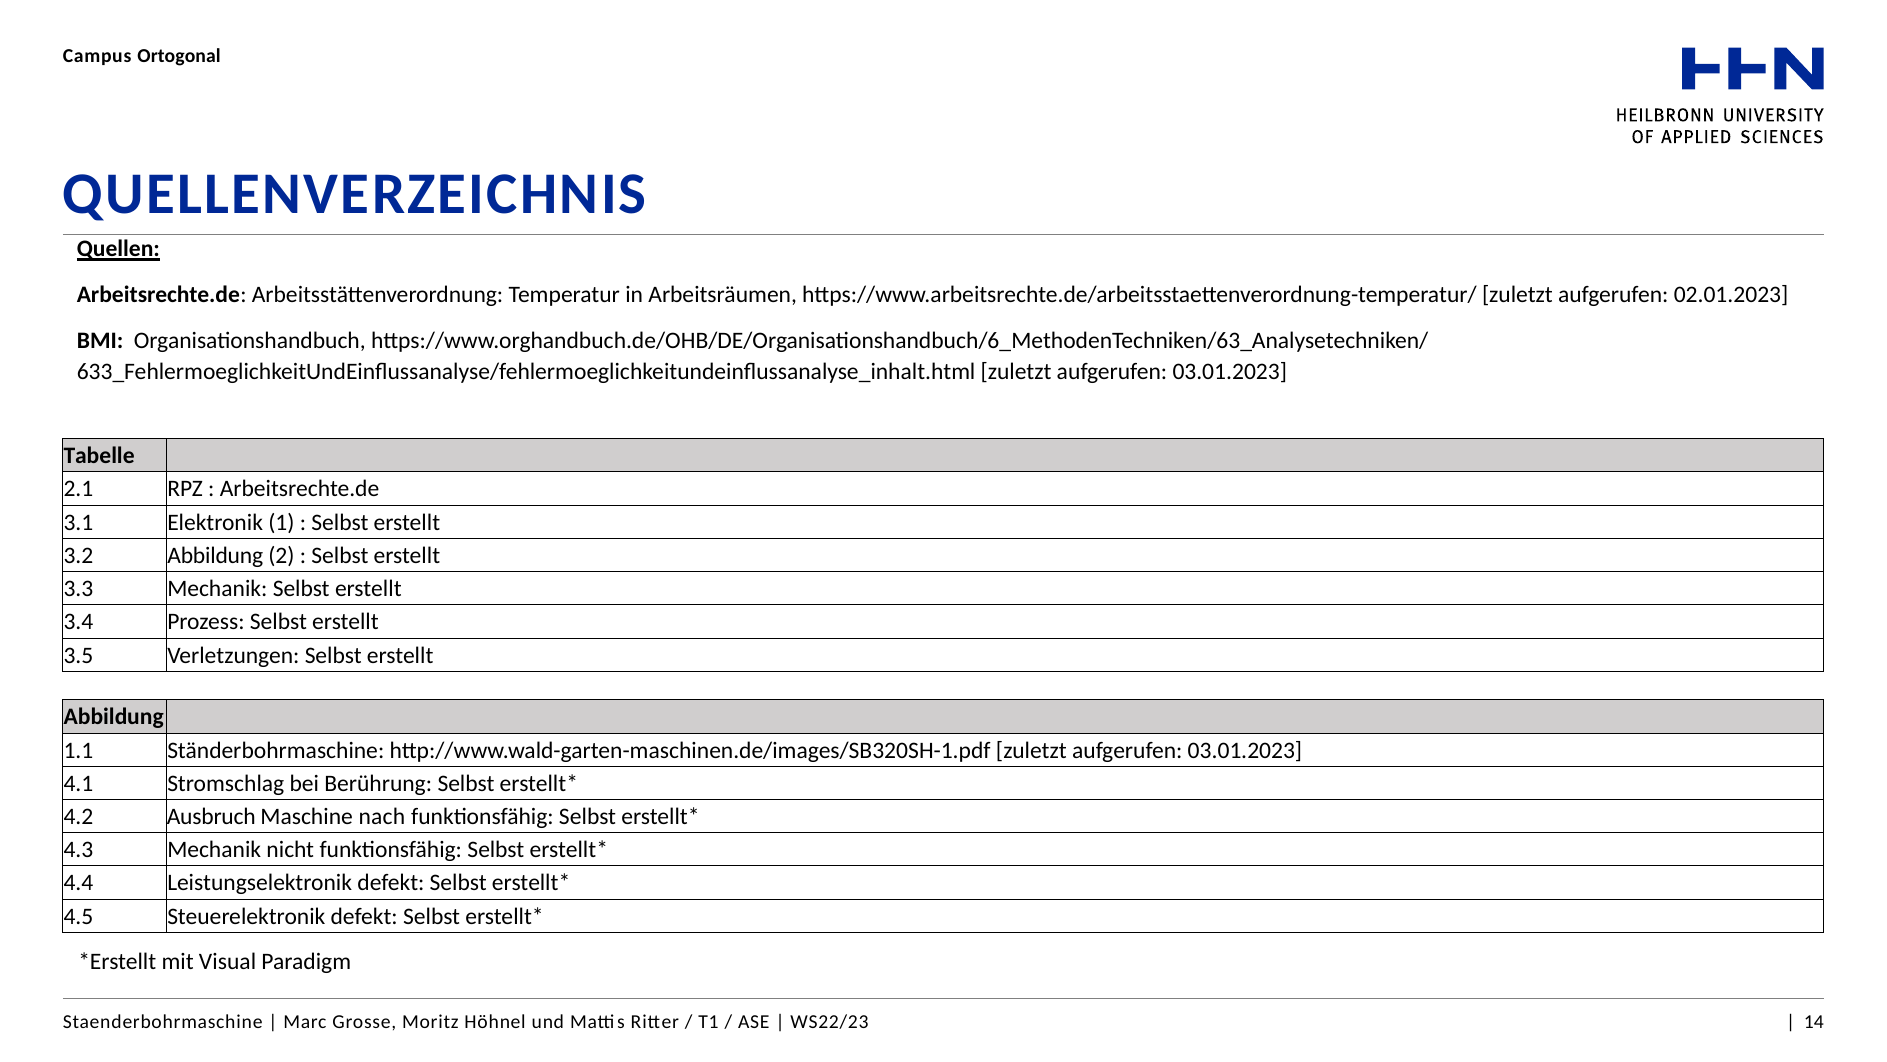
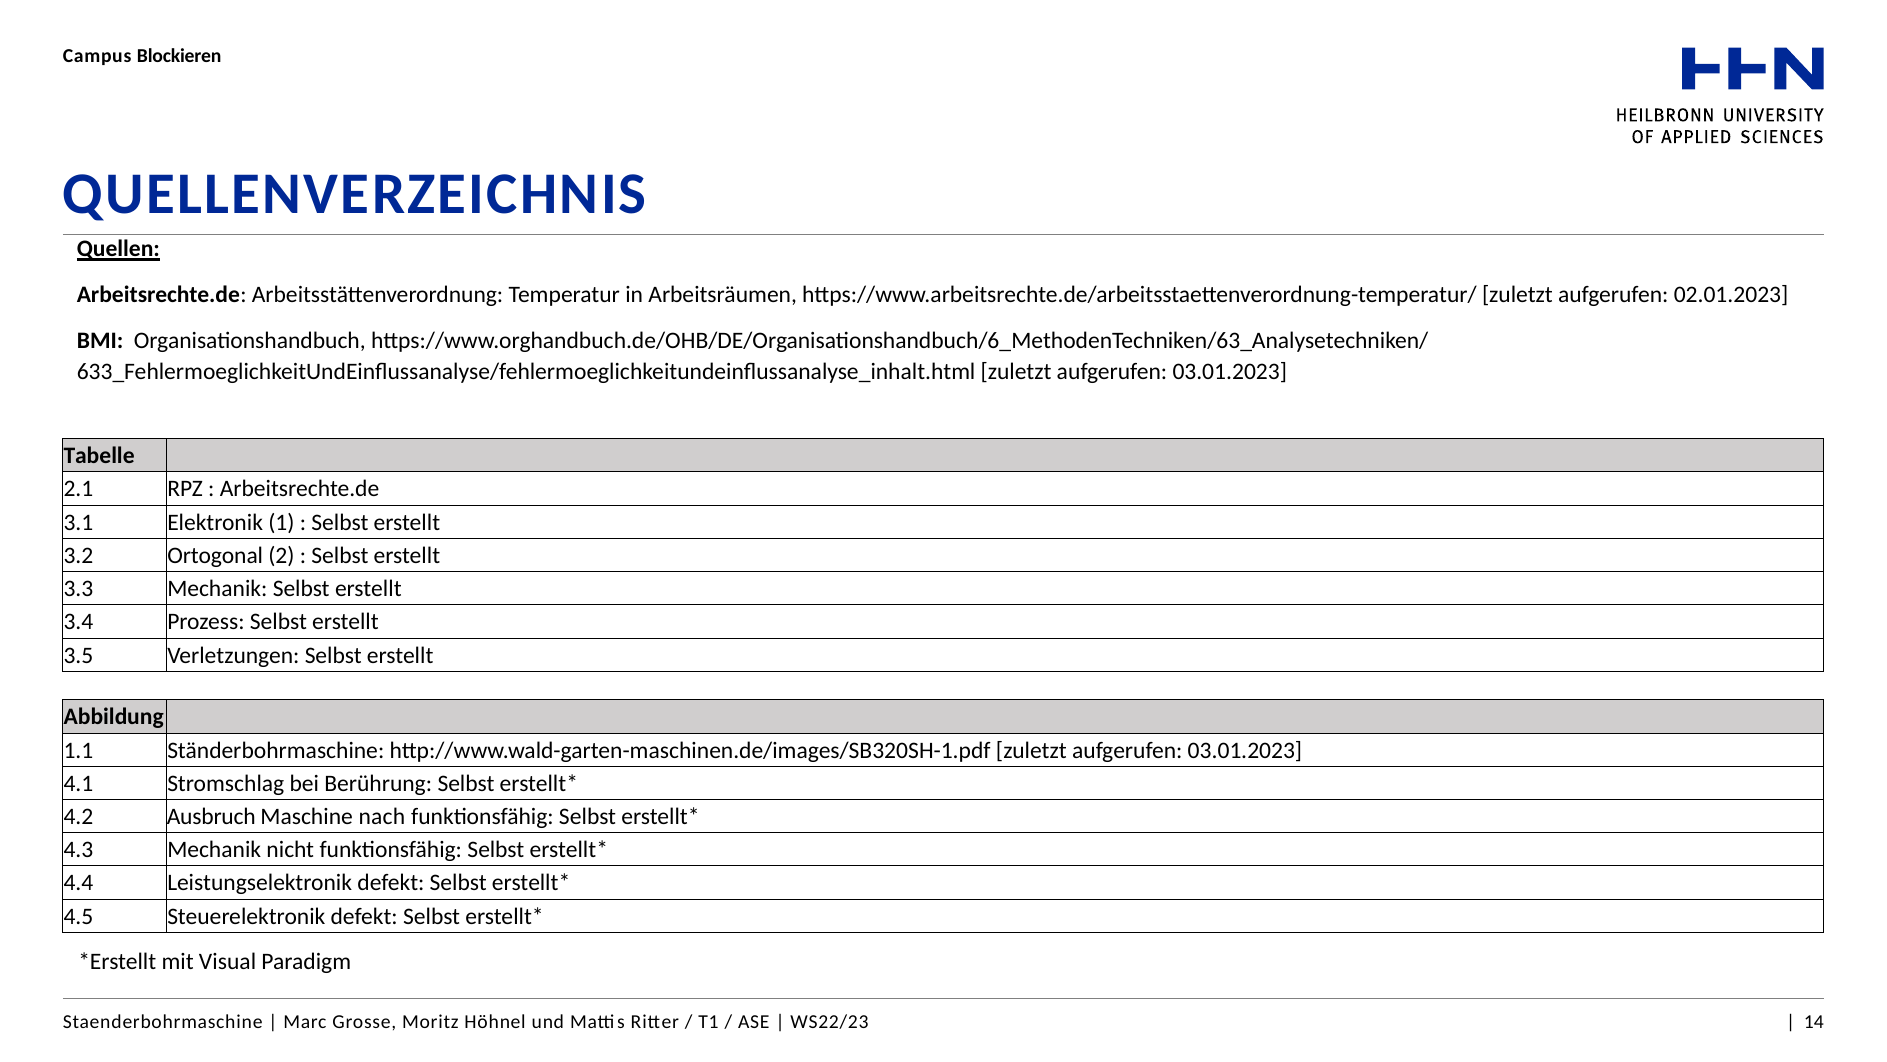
Ortogonal: Ortogonal -> Blockieren
3.2 Abbildung: Abbildung -> Ortogonal
